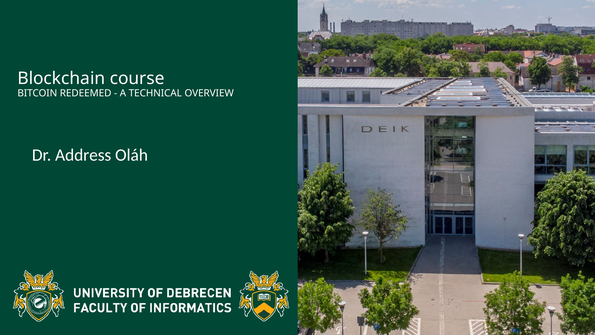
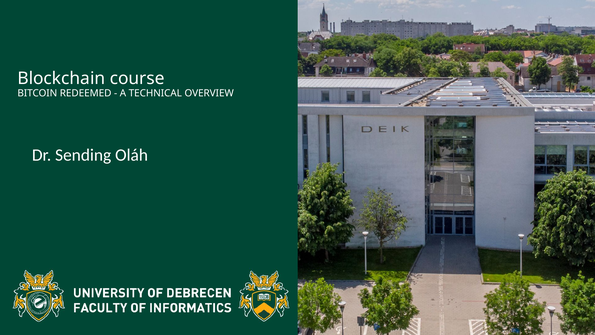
Address: Address -> Sending
